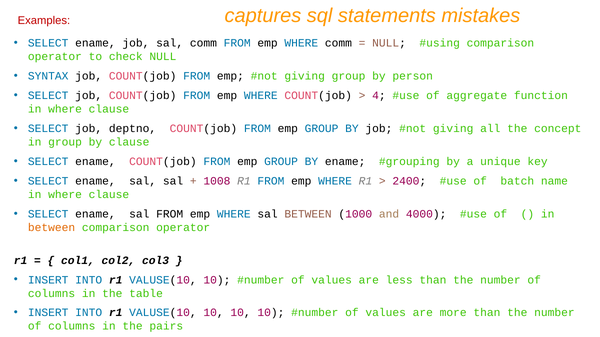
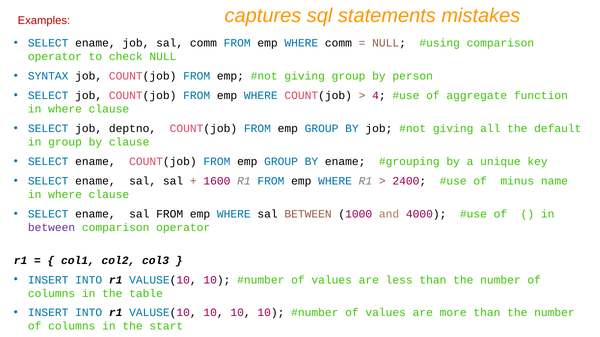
concept: concept -> default
1008: 1008 -> 1600
batch: batch -> minus
between at (52, 228) colour: orange -> purple
pairs: pairs -> start
